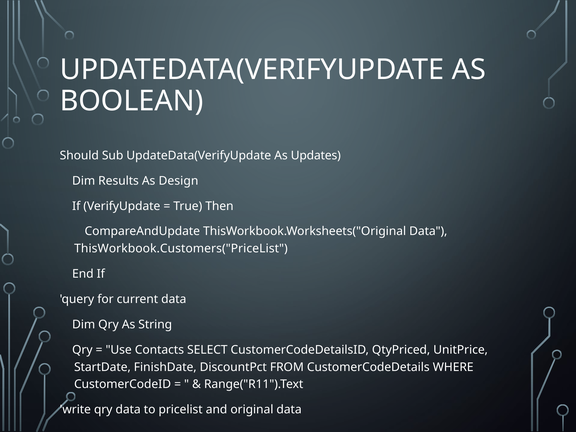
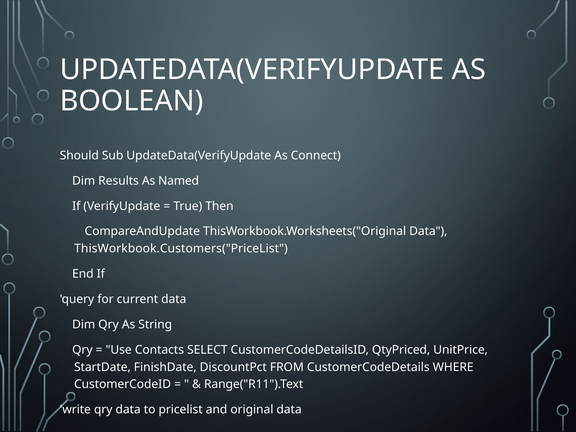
Updates: Updates -> Connect
Design: Design -> Named
